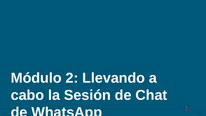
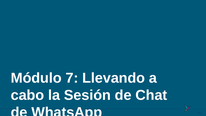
2: 2 -> 7
